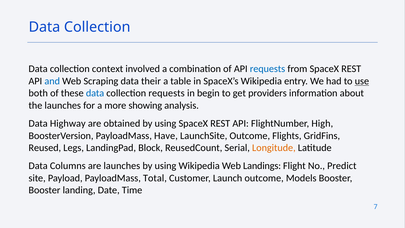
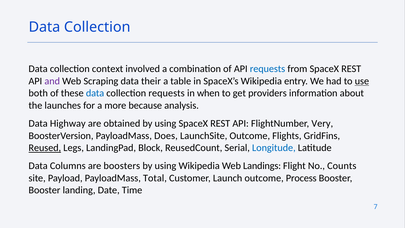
and colour: blue -> purple
begin: begin -> when
showing: showing -> because
High: High -> Very
Have: Have -> Does
Reused underline: none -> present
Longitude colour: orange -> blue
are launches: launches -> boosters
Predict: Predict -> Counts
Models: Models -> Process
